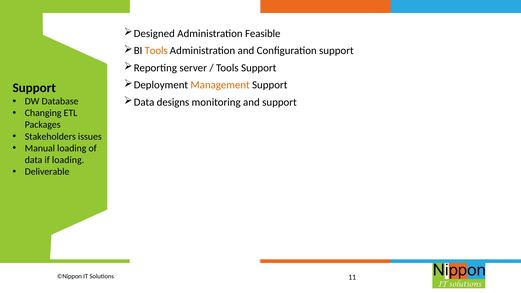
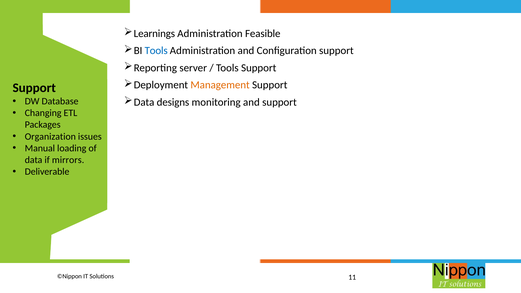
Designed: Designed -> Learnings
Tools at (156, 51) colour: orange -> blue
Stakeholders: Stakeholders -> Organization
if loading: loading -> mirrors
